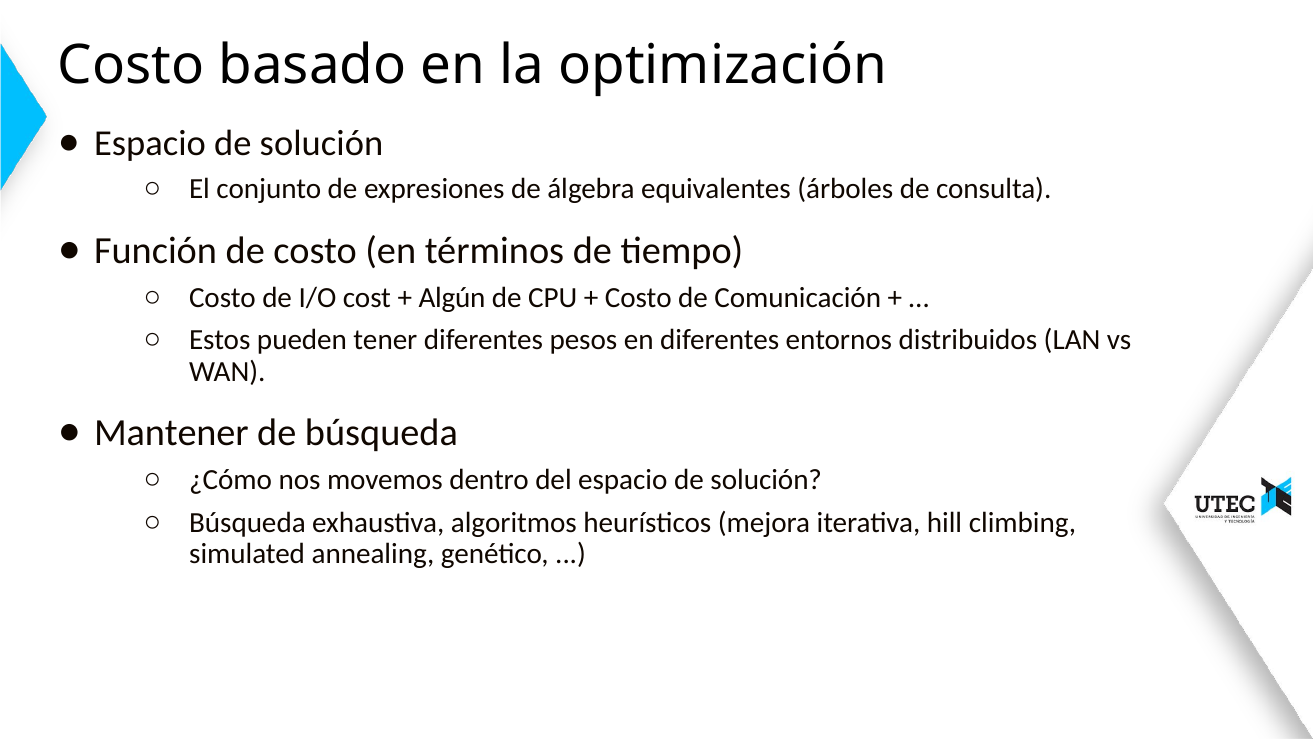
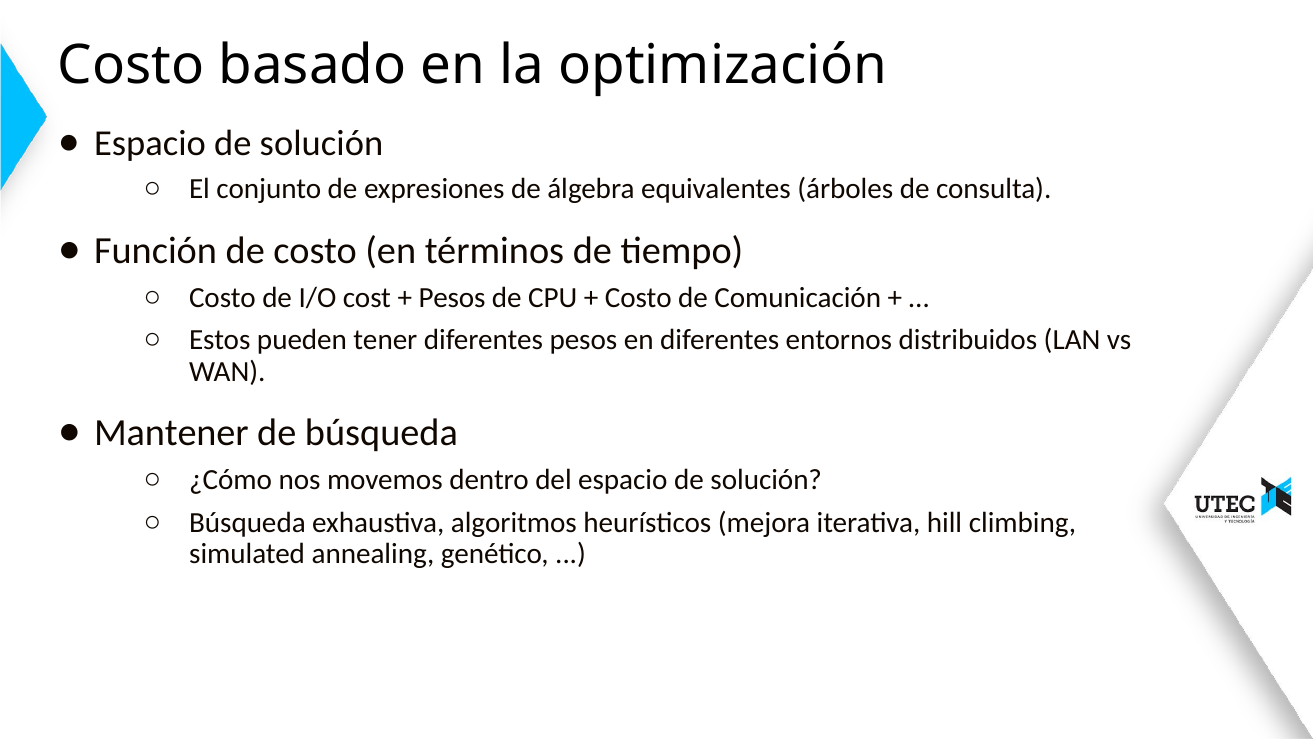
Algún at (452, 297): Algún -> Pesos
